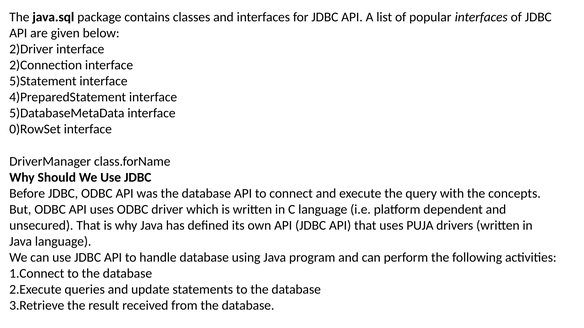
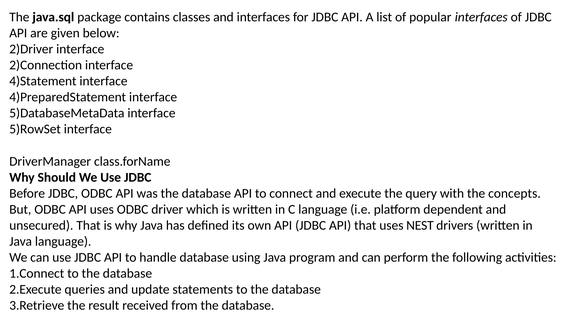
5)Statement: 5)Statement -> 4)Statement
0)RowSet: 0)RowSet -> 5)RowSet
PUJA: PUJA -> NEST
